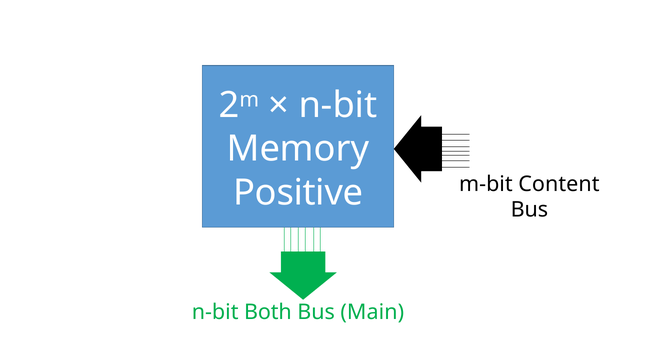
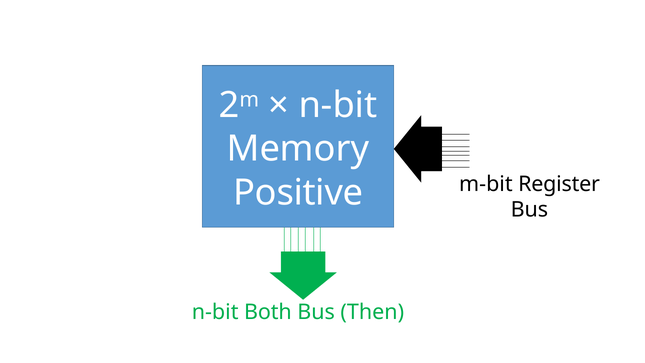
Content: Content -> Register
Main: Main -> Then
